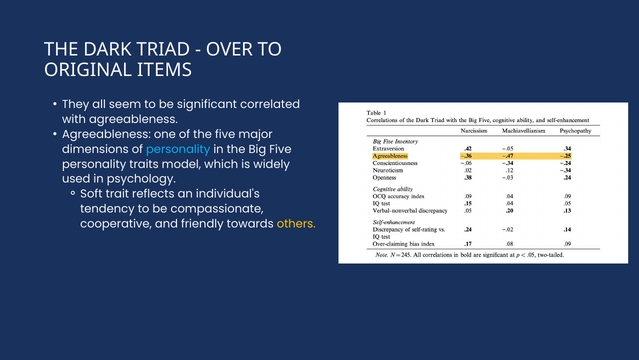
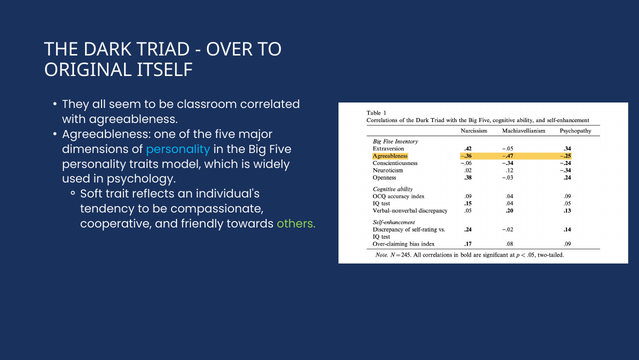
ITEMS: ITEMS -> ITSELF
significant: significant -> classroom
others colour: yellow -> light green
